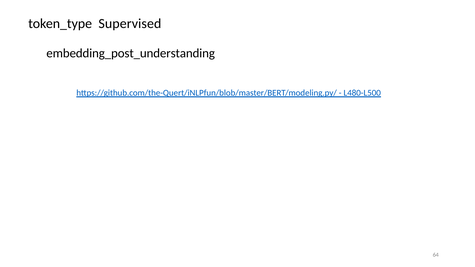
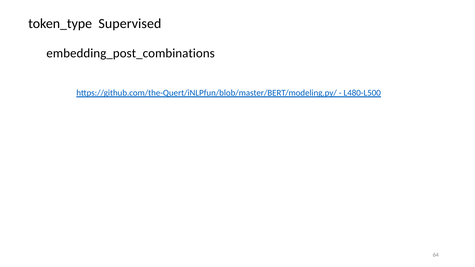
embedding_post_understanding: embedding_post_understanding -> embedding_post_combinations
